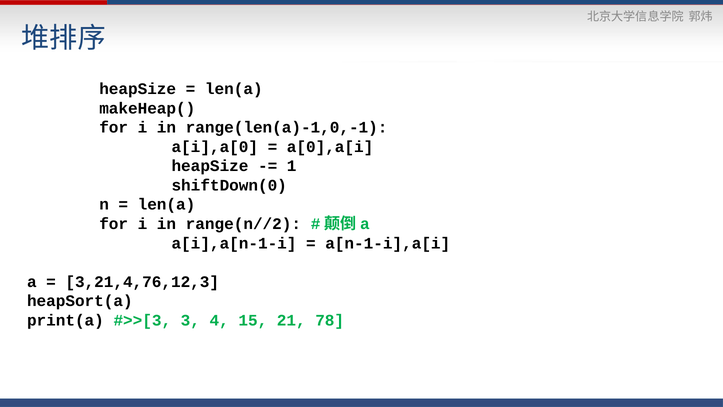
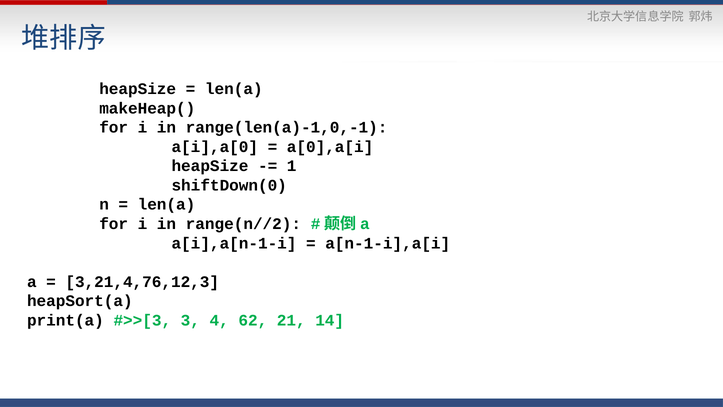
15: 15 -> 62
78: 78 -> 14
